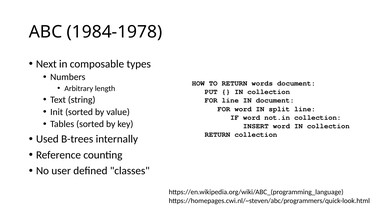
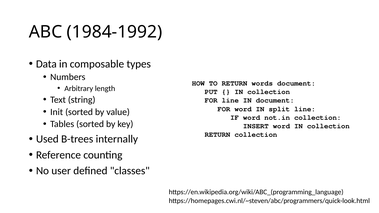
1984-1978: 1984-1978 -> 1984-1992
Next: Next -> Data
